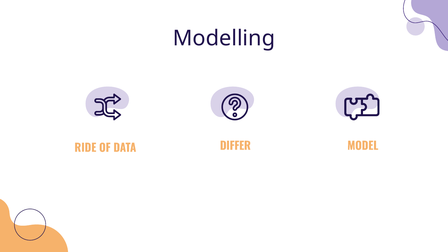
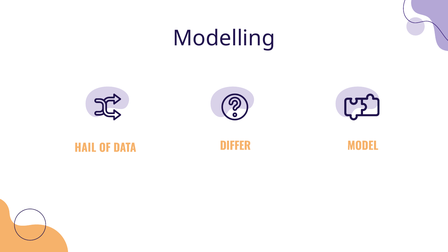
RIDE: RIDE -> HAIL
